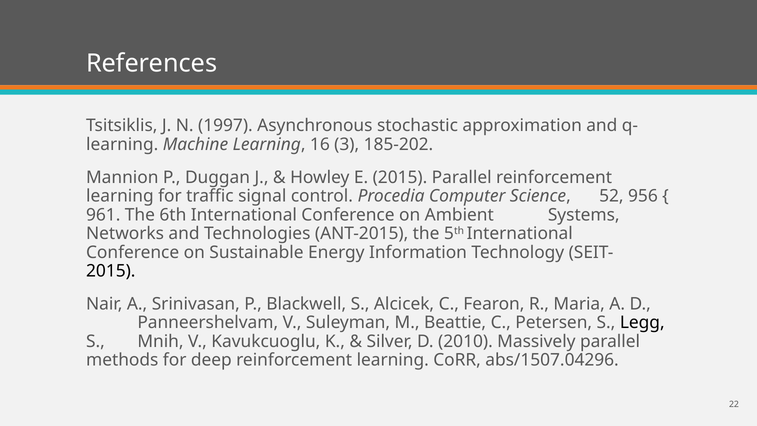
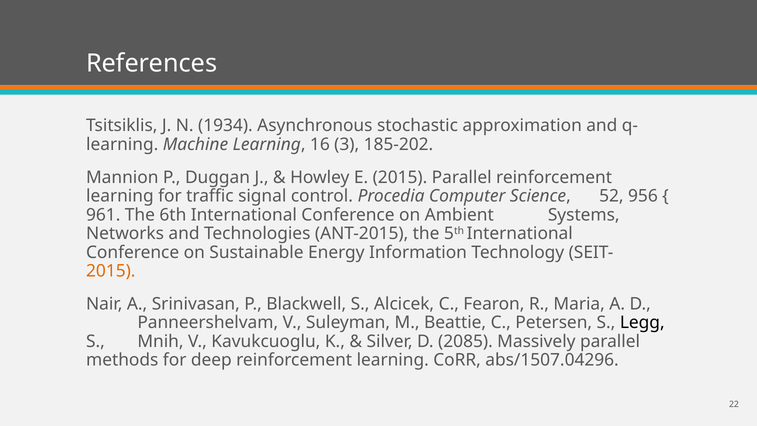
1997: 1997 -> 1934
2015 at (111, 271) colour: black -> orange
2010: 2010 -> 2085
